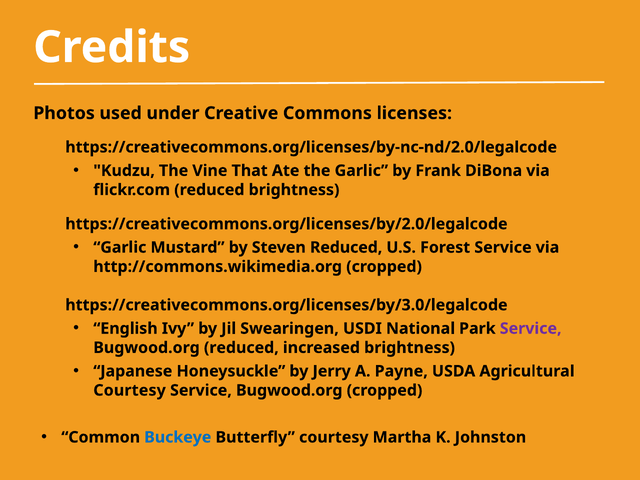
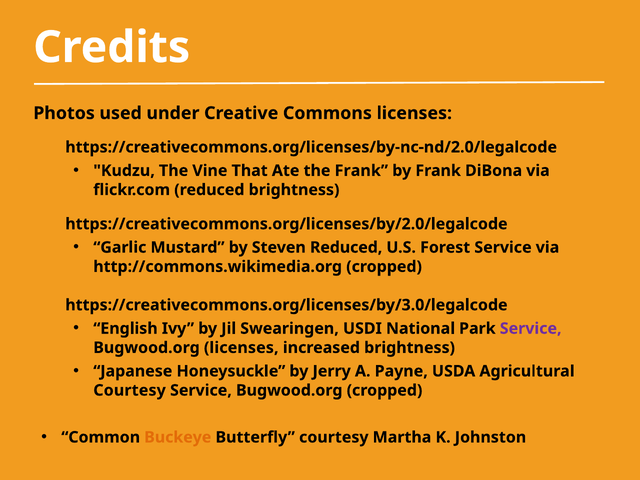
the Garlic: Garlic -> Frank
Bugwood.org reduced: reduced -> licenses
Buckeye colour: blue -> orange
